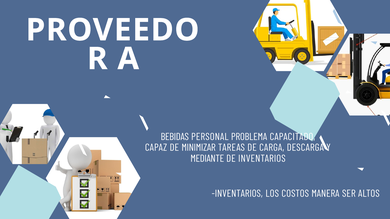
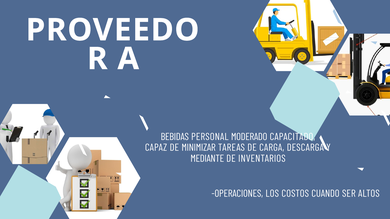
PROBLEMA: PROBLEMA -> MODERADO
INVENTARIOS at (237, 194): INVENTARIOS -> OPERACIONES
MANERA: MANERA -> CUANDO
